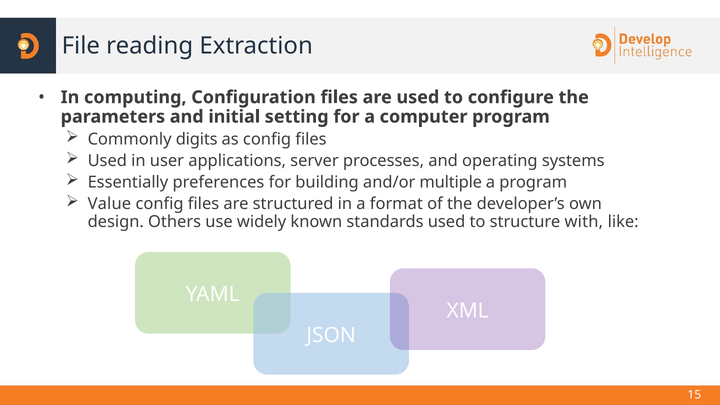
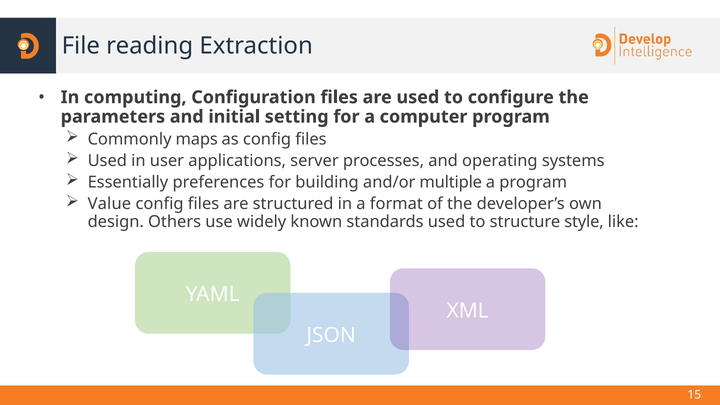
digits: digits -> maps
with: with -> style
